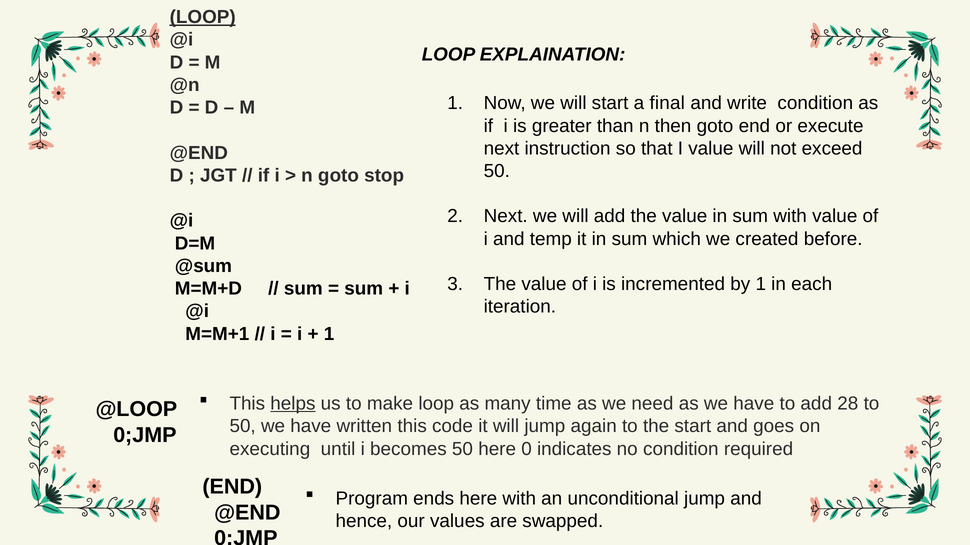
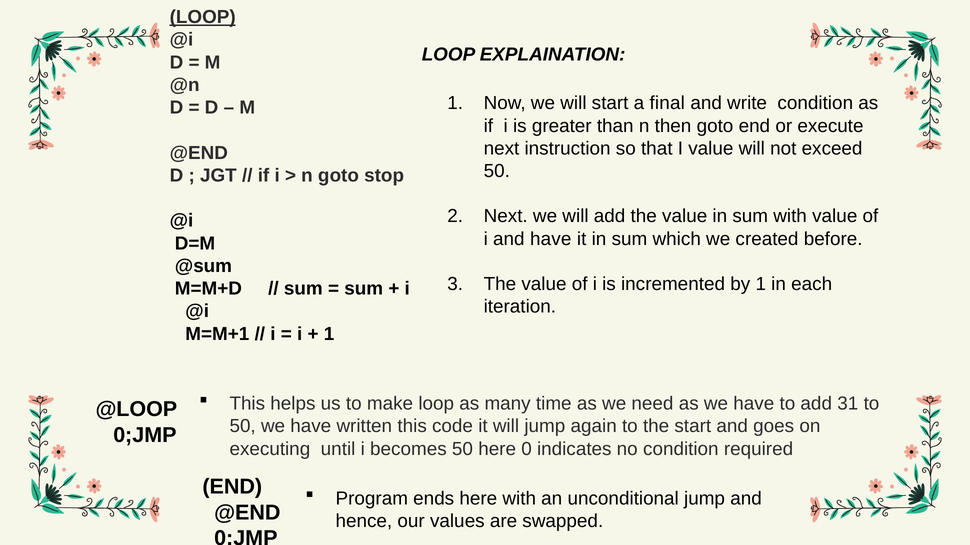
and temp: temp -> have
helps underline: present -> none
28: 28 -> 31
